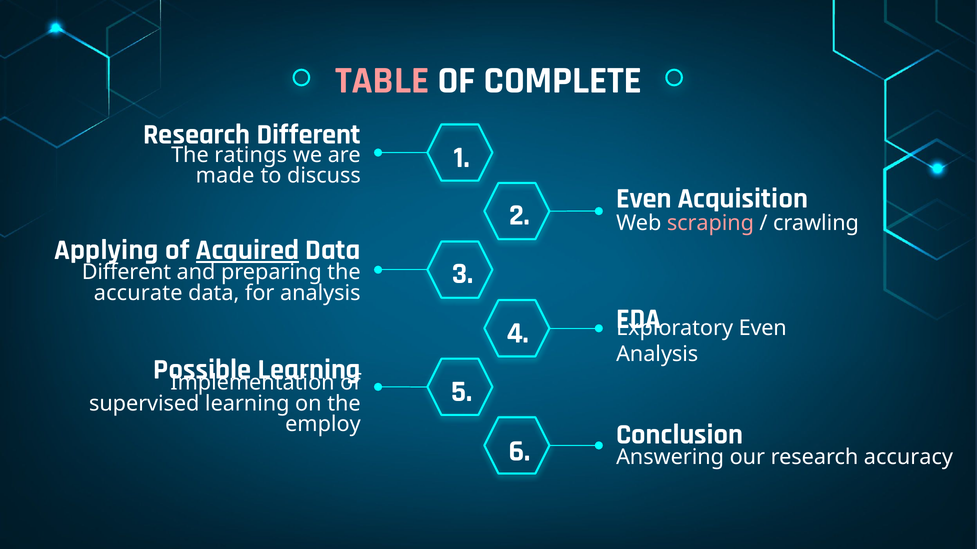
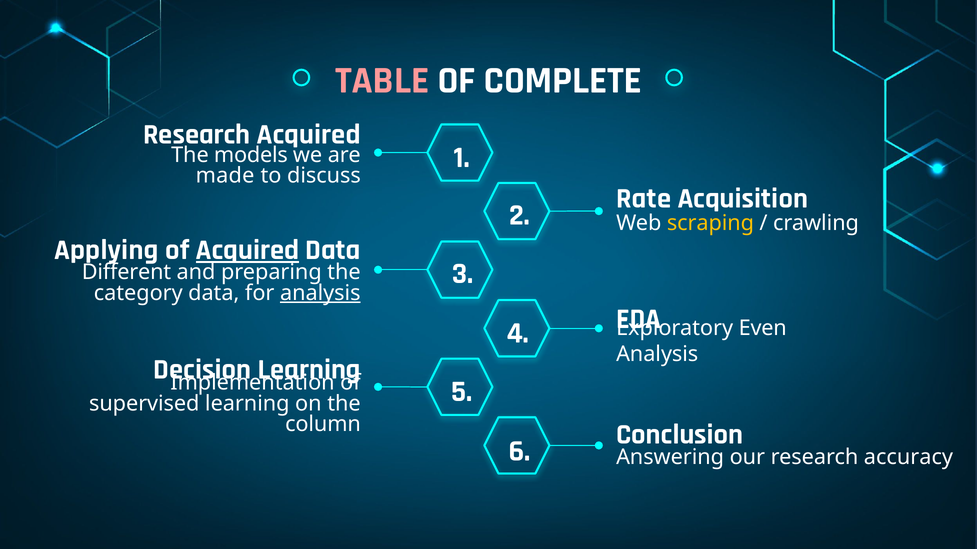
Research Different: Different -> Acquired
ratings: ratings -> models
Even at (644, 198): Even -> Rate
scraping colour: pink -> yellow
accurate: accurate -> category
analysis at (320, 293) underline: none -> present
Possible: Possible -> Decision
employ: employ -> column
